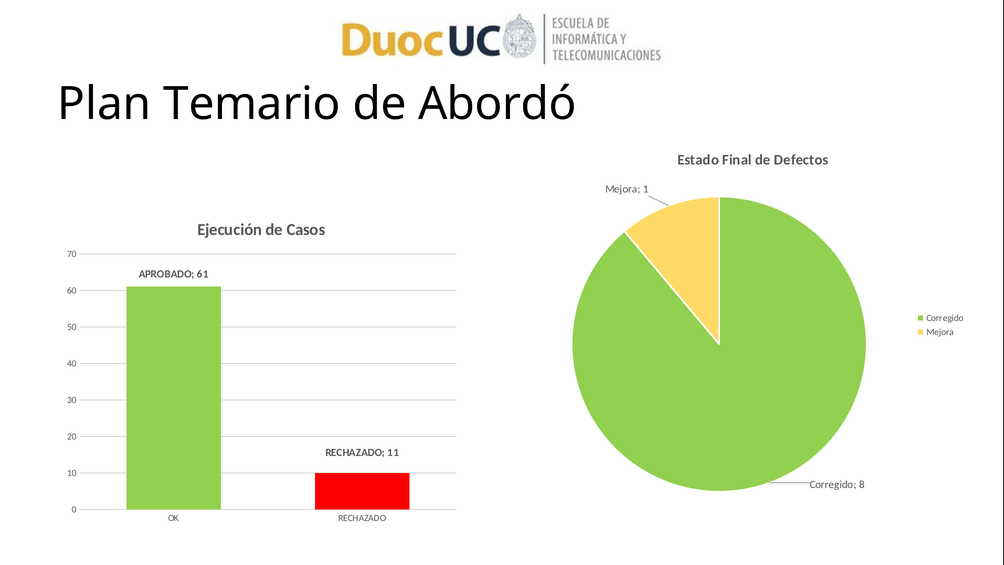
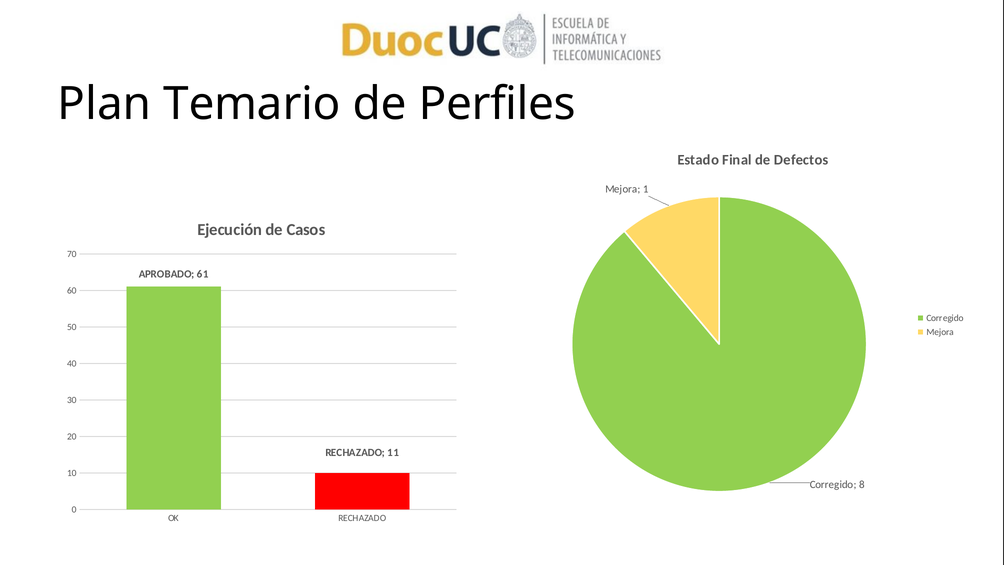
Abordó: Abordó -> Perfiles
